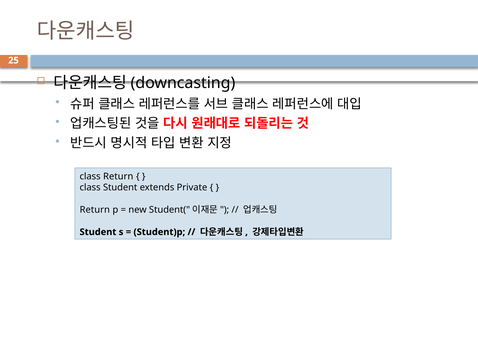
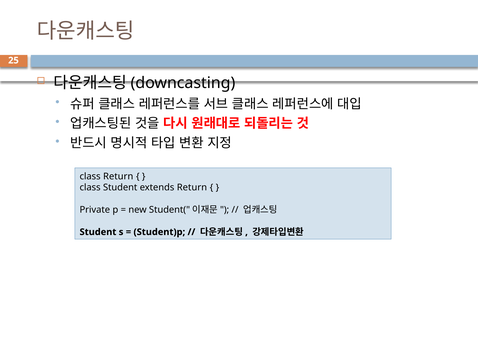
extends Private: Private -> Return
Return at (95, 210): Return -> Private
